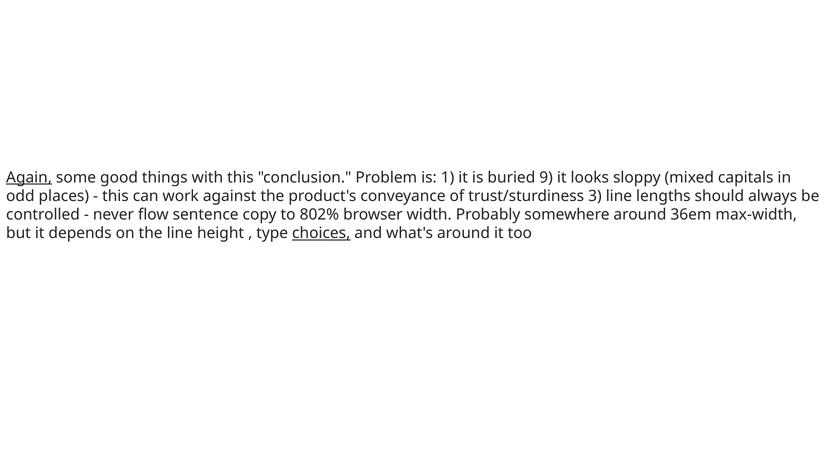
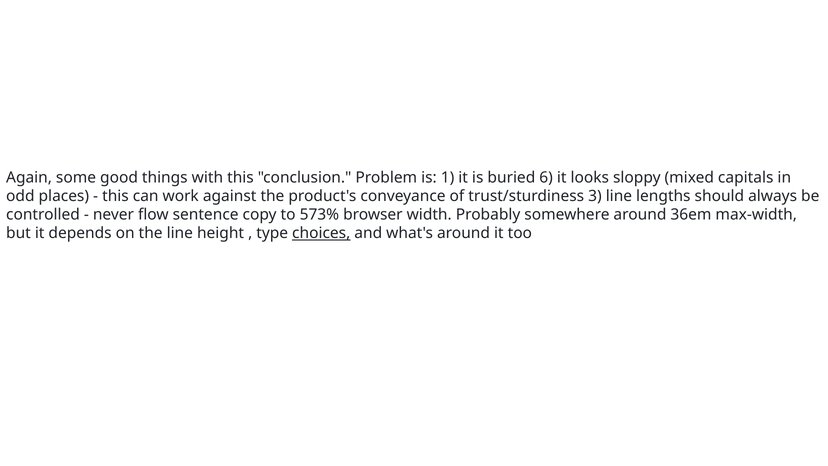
Again underline: present -> none
9: 9 -> 6
802%: 802% -> 573%
